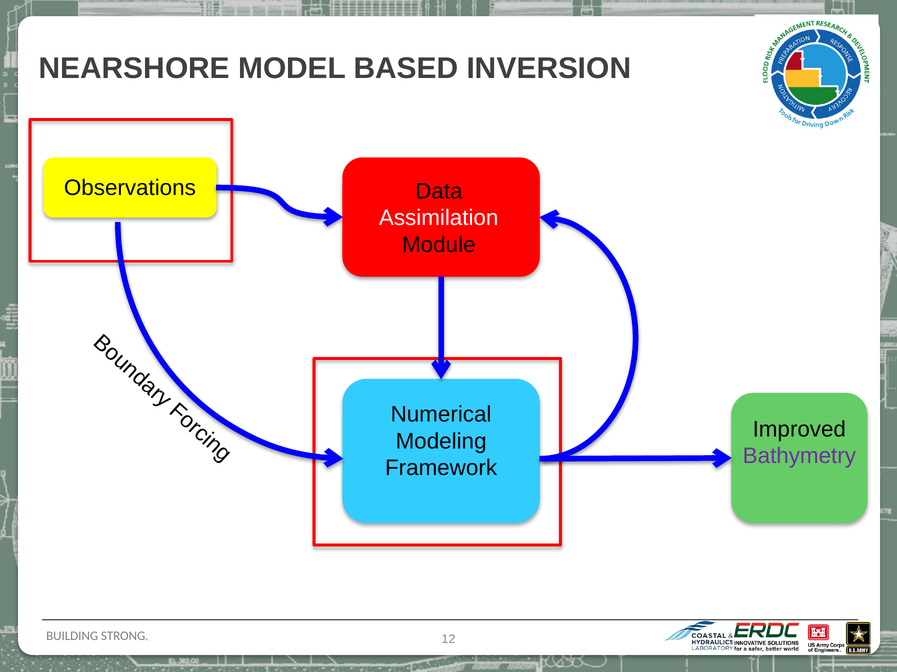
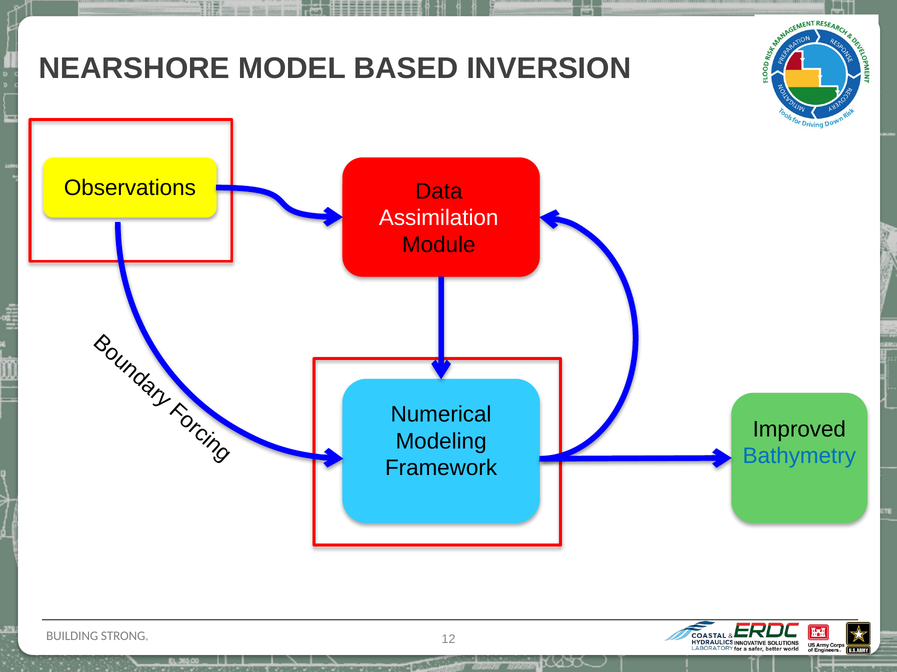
Bathymetry colour: purple -> blue
